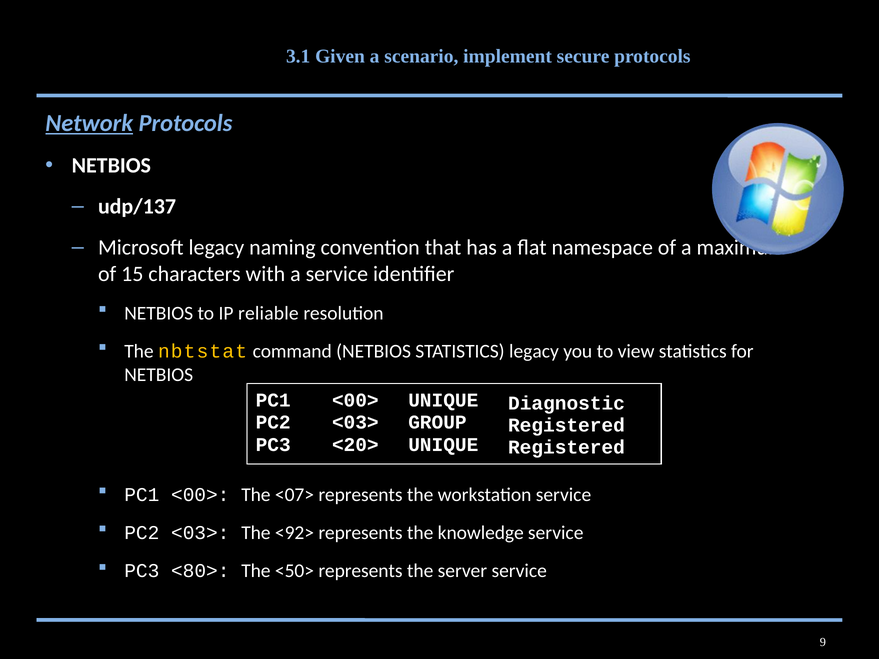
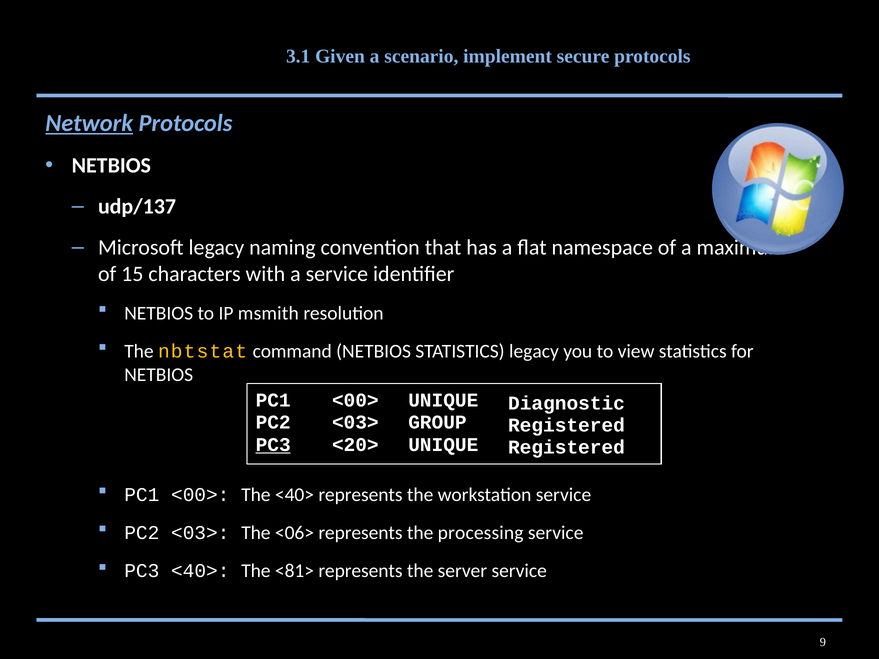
reliable: reliable -> msmith
PC3 at (273, 445) underline: none -> present
The <07>: <07> -> <40>
<92>: <92> -> <06>
knowledge: knowledge -> processing
PC3 <80>: <80> -> <40>
<50>: <50> -> <81>
